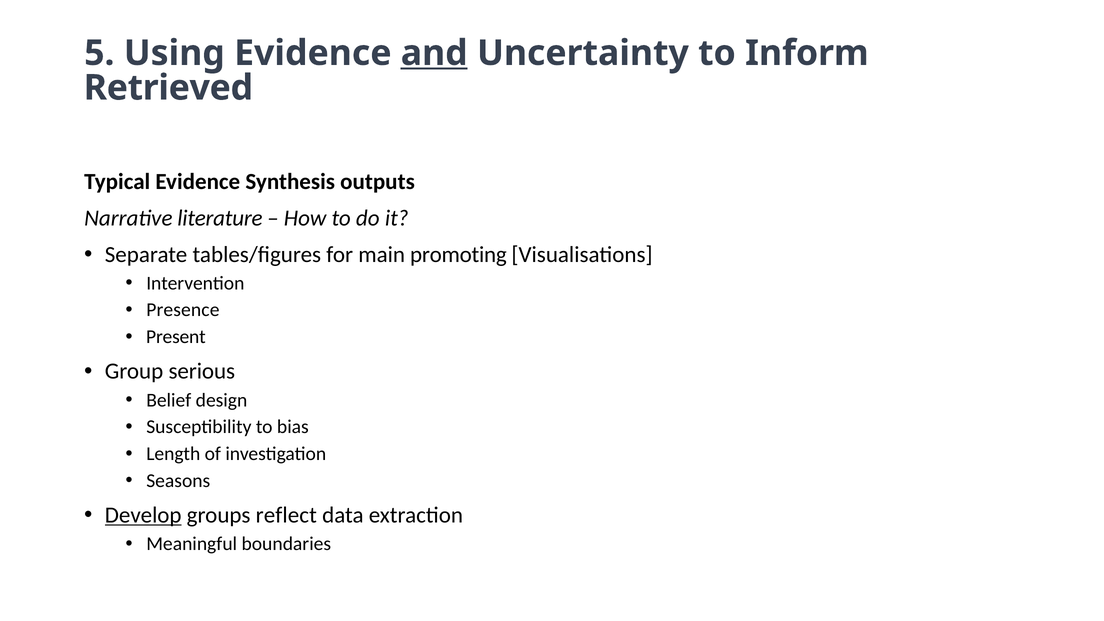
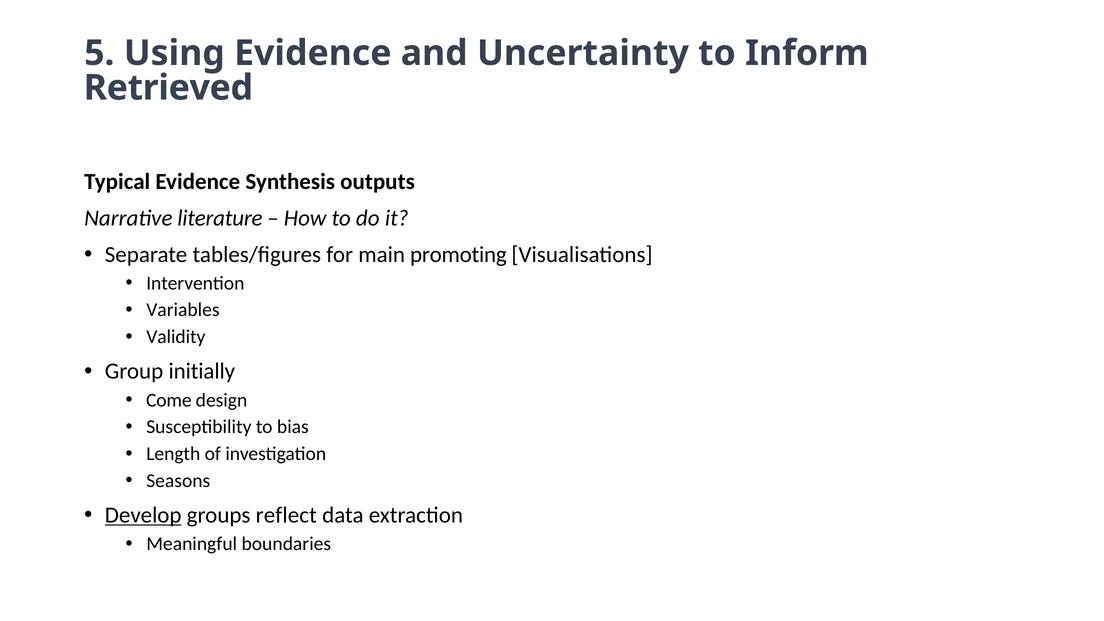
and underline: present -> none
Presence: Presence -> Variables
Present: Present -> Validity
serious: serious -> initially
Belief: Belief -> Come
